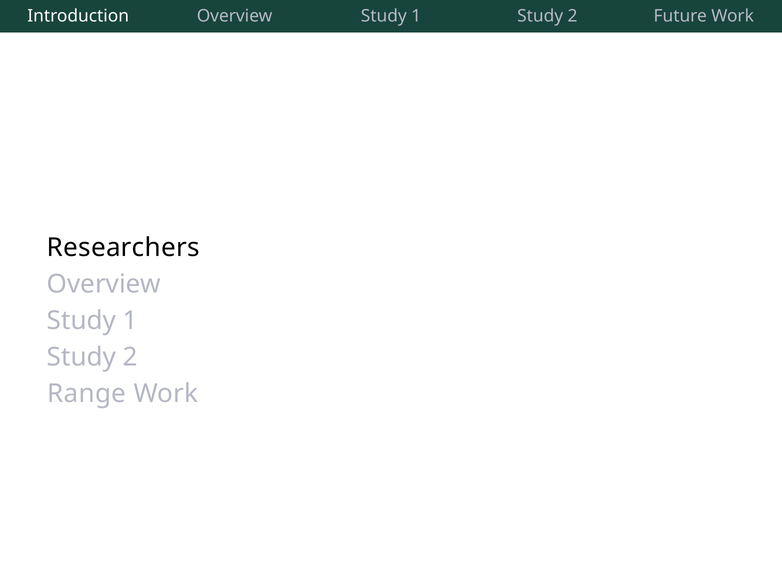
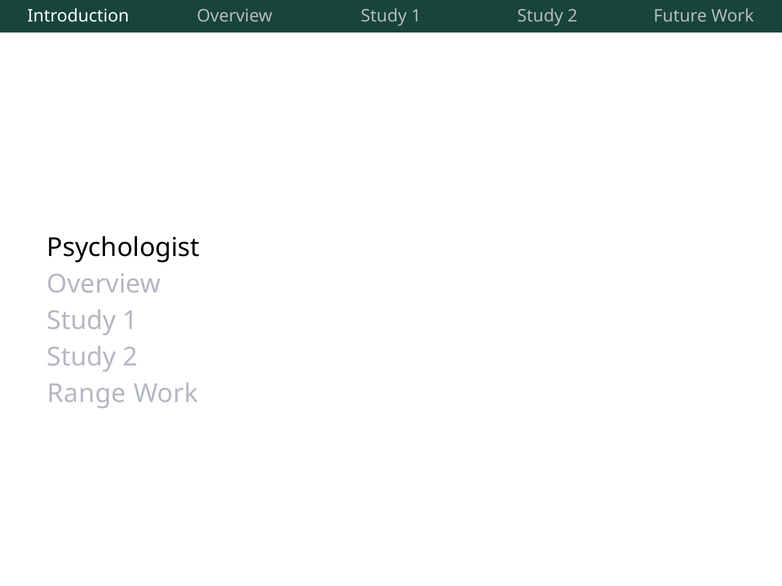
Researchers: Researchers -> Psychologist
